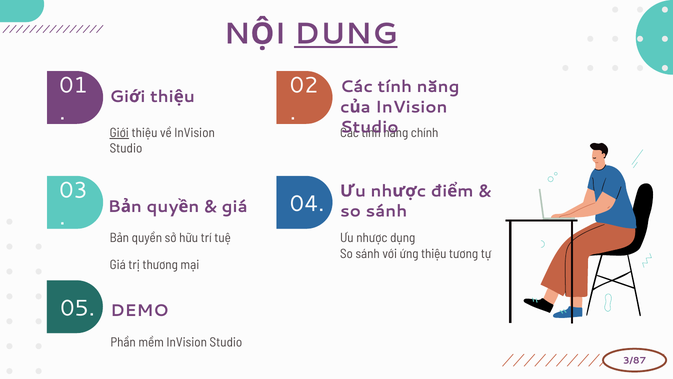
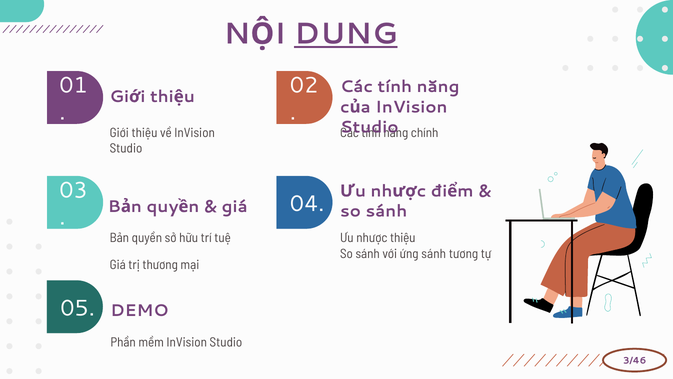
Giới underline: present -> none
nhược dụng: dụng -> thiệu
ứng thiệu: thiệu -> sánh
3/87: 3/87 -> 3/46
